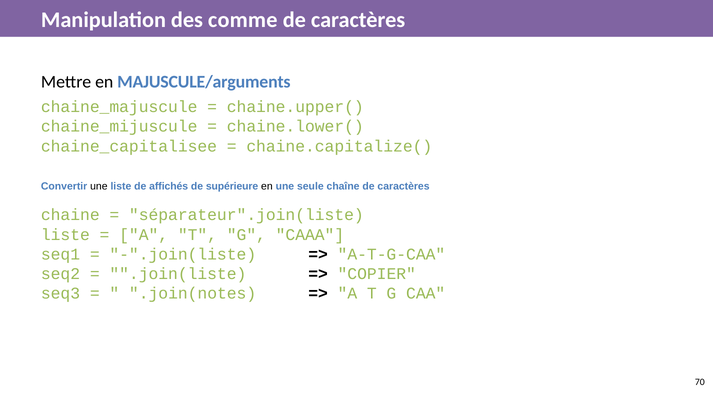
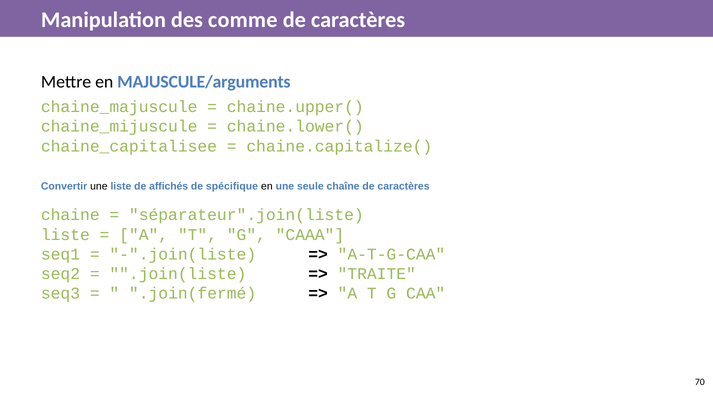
supérieure: supérieure -> spécifique
COPIER: COPIER -> TRAITE
.join(notes: .join(notes -> .join(fermé
